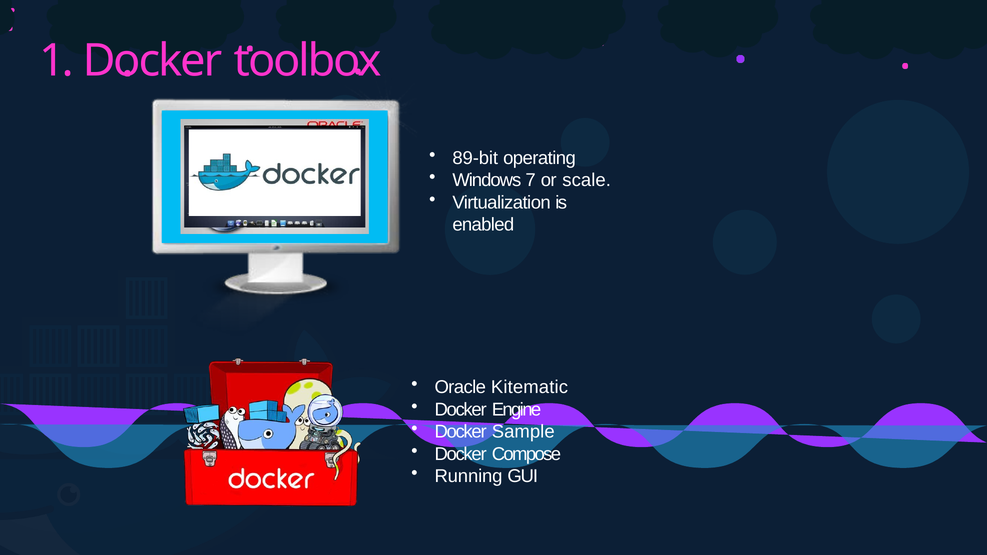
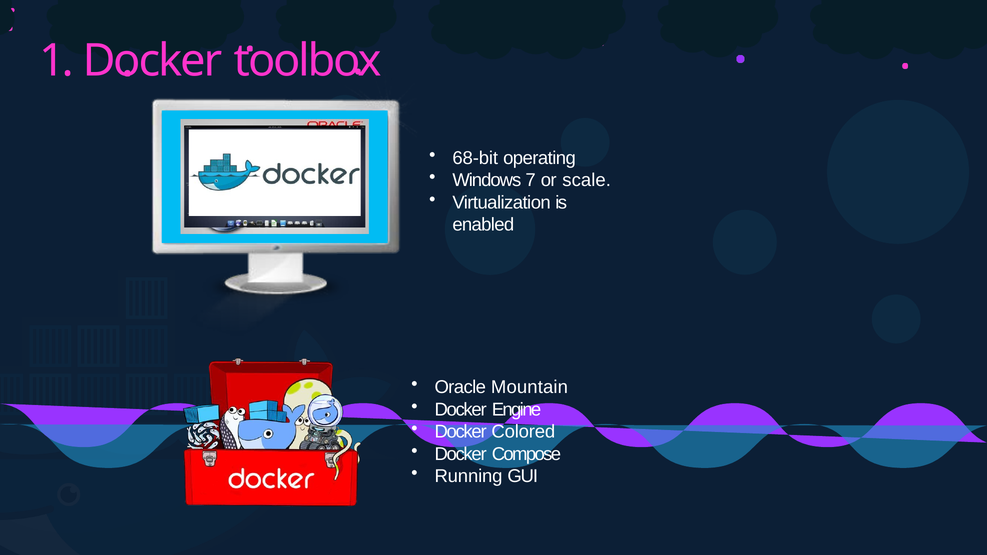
89-bit: 89-bit -> 68-bit
Kitematic: Kitematic -> Mountain
Sample: Sample -> Colored
